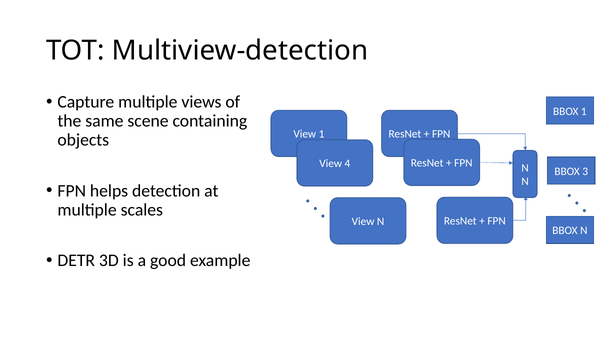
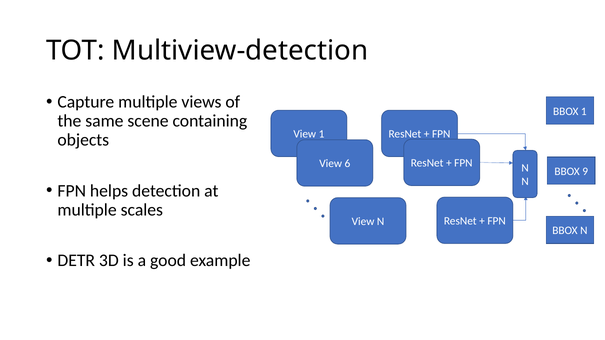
4: 4 -> 6
3: 3 -> 9
